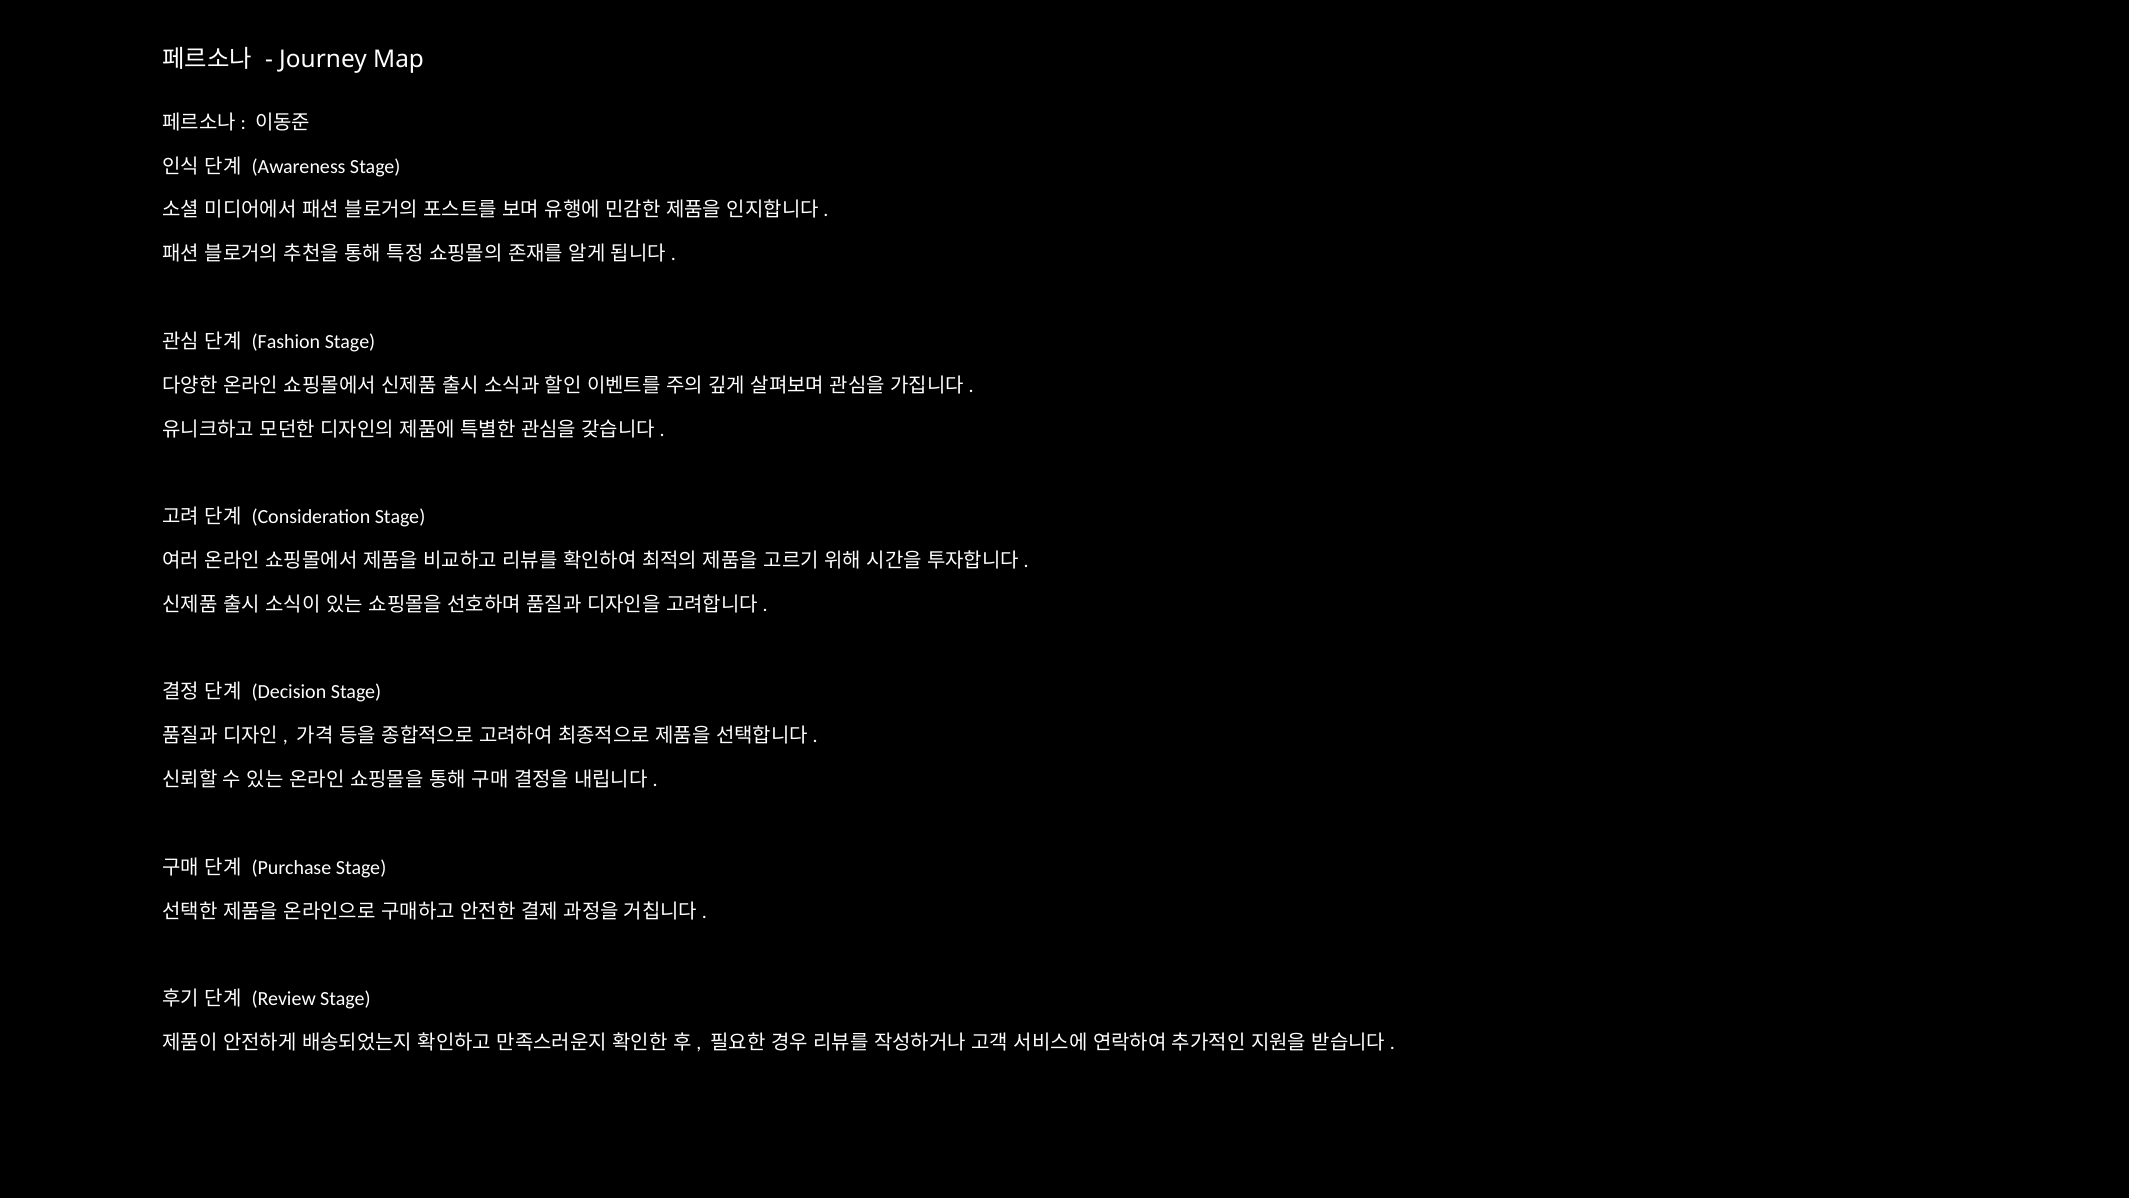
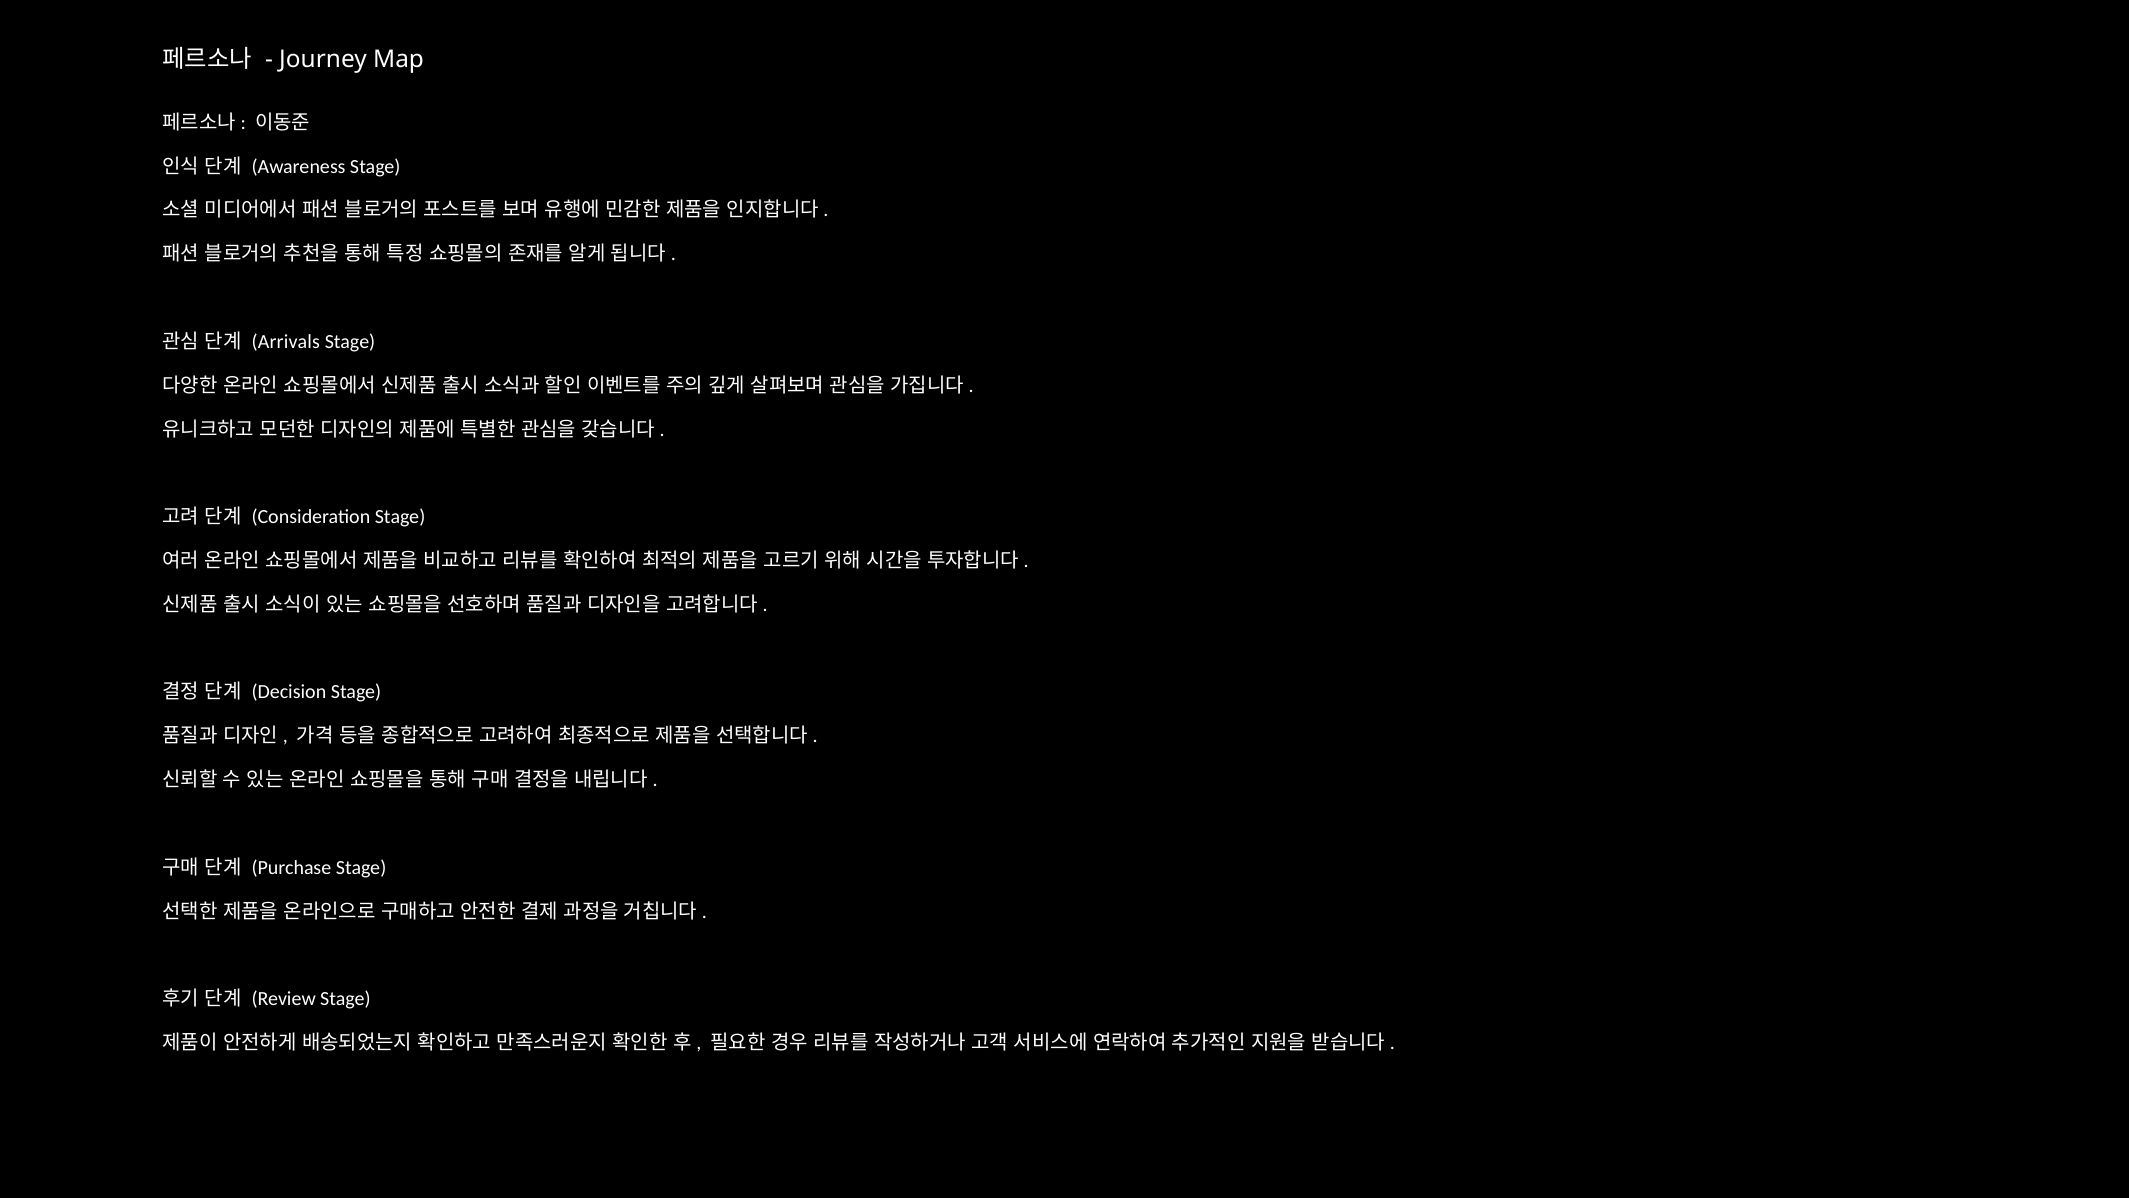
Fashion: Fashion -> Arrivals
